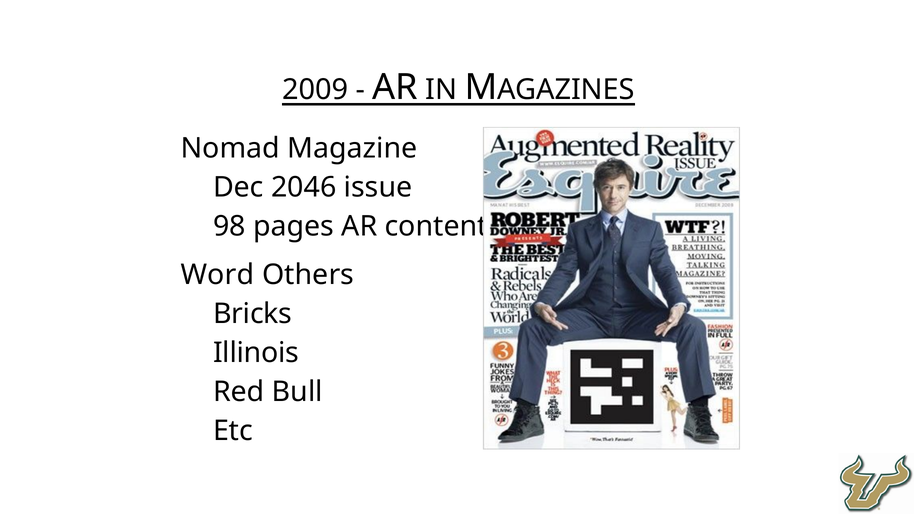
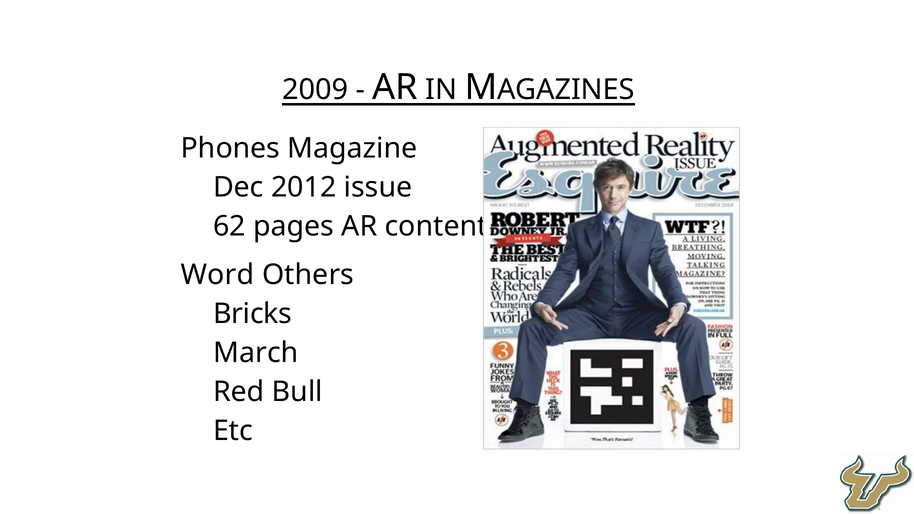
Nomad: Nomad -> Phones
2046: 2046 -> 2012
98: 98 -> 62
Illinois: Illinois -> March
